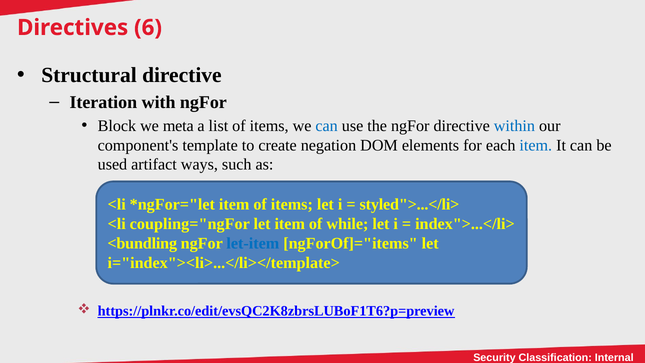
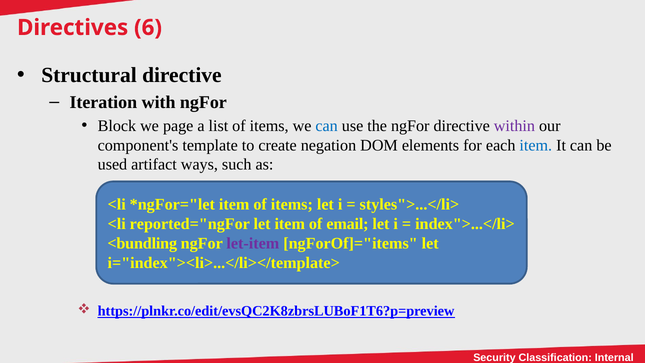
meta: meta -> page
within colour: blue -> purple
styled">...</li>: styled">...</li> -> styles">...</li>
coupling="ngFor: coupling="ngFor -> reported="ngFor
while: while -> email
let-item colour: blue -> purple
